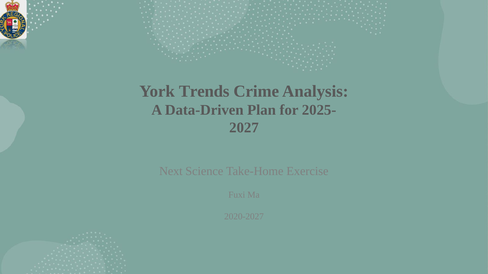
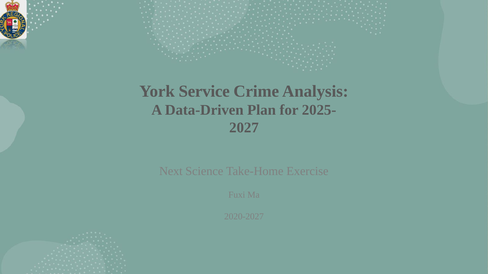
Trends: Trends -> Service
